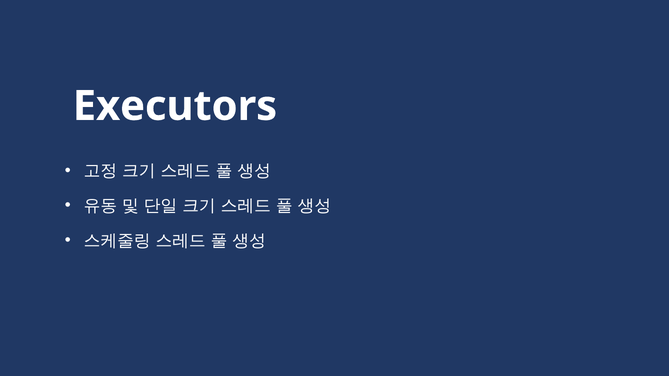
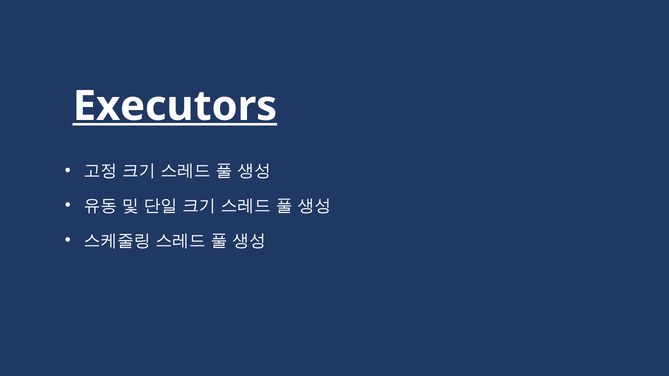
Executors underline: none -> present
